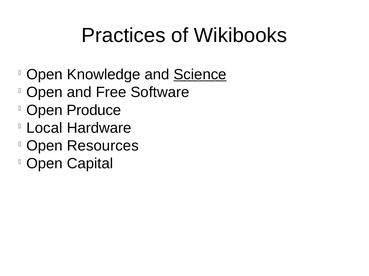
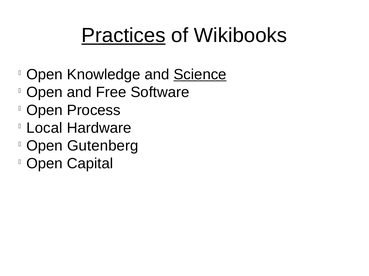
Practices underline: none -> present
Produce: Produce -> Process
Resources: Resources -> Gutenberg
